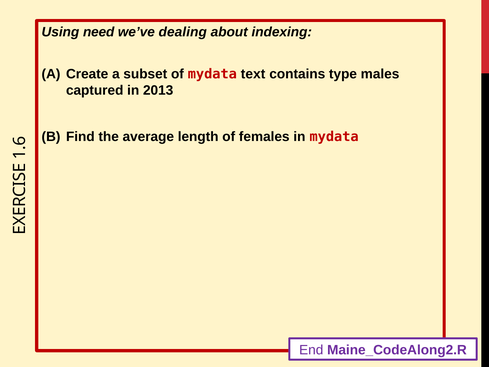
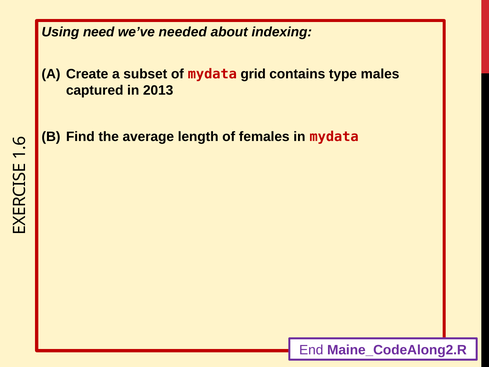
dealing: dealing -> needed
text: text -> grid
